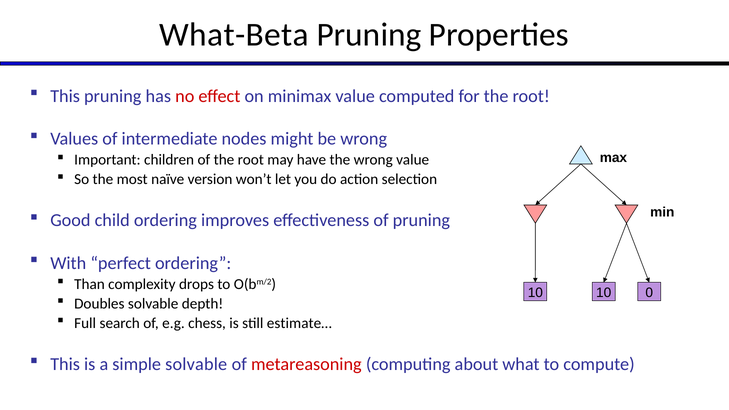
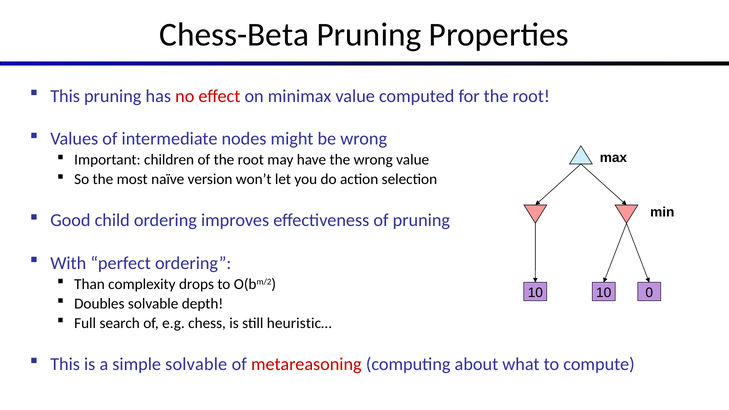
What-Beta: What-Beta -> Chess-Beta
estimate…: estimate… -> heuristic…
